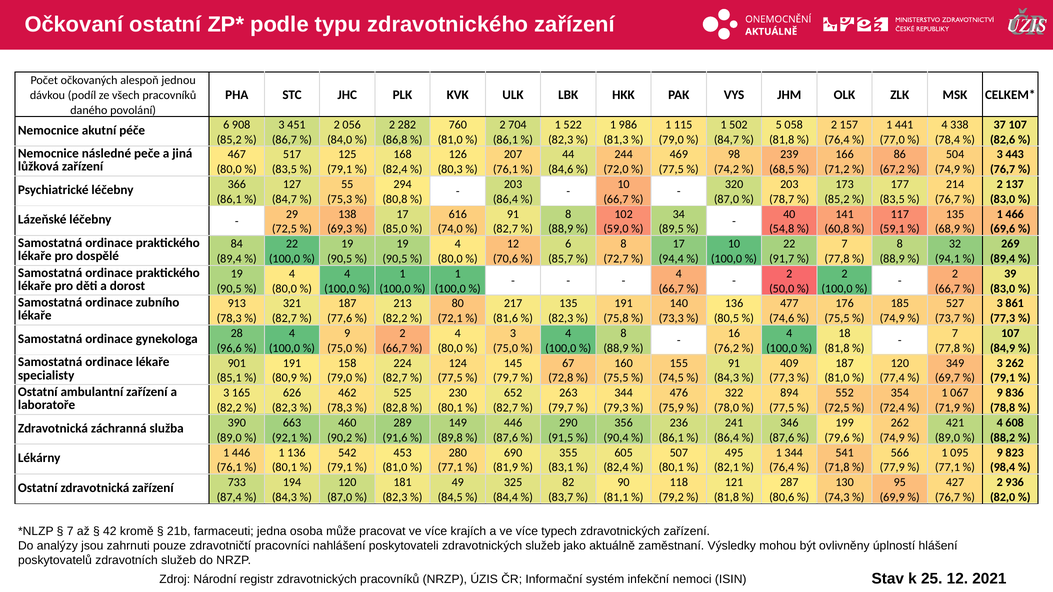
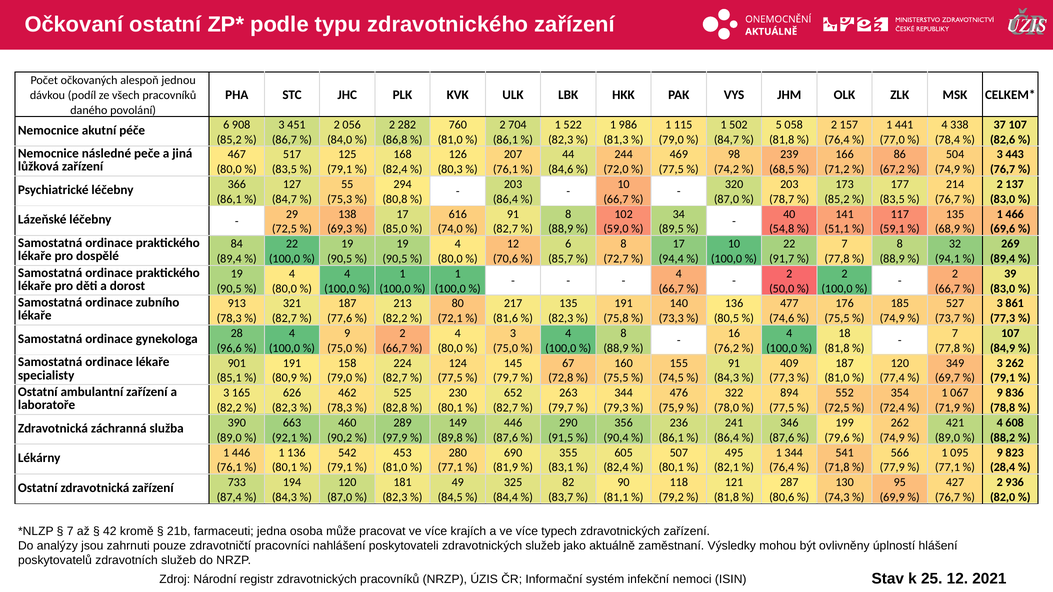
60,8: 60,8 -> 51,1
91,6: 91,6 -> 97,9
98,4: 98,4 -> 28,4
